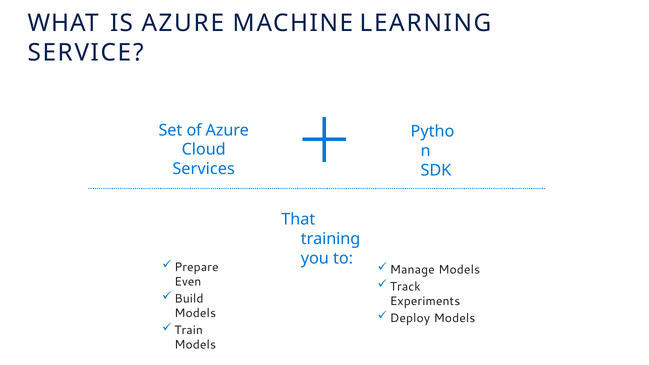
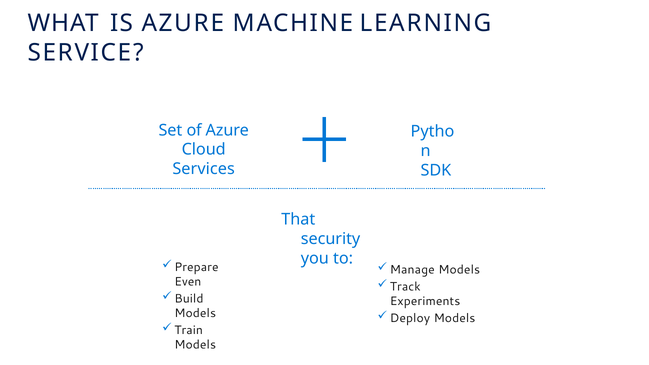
training: training -> security
